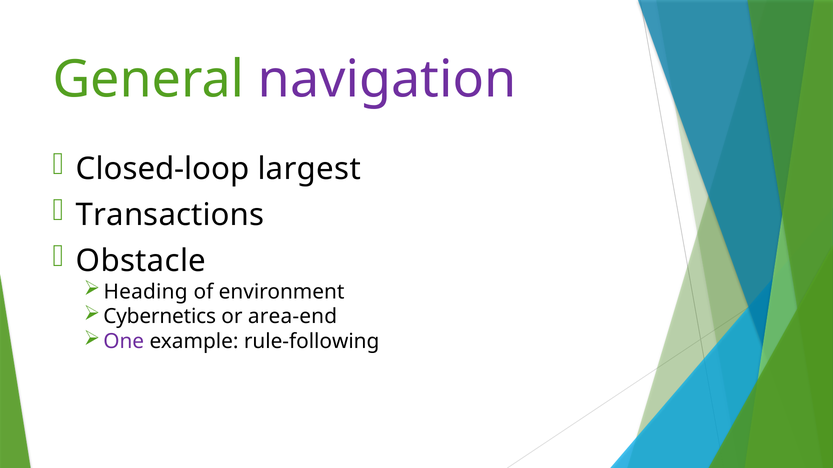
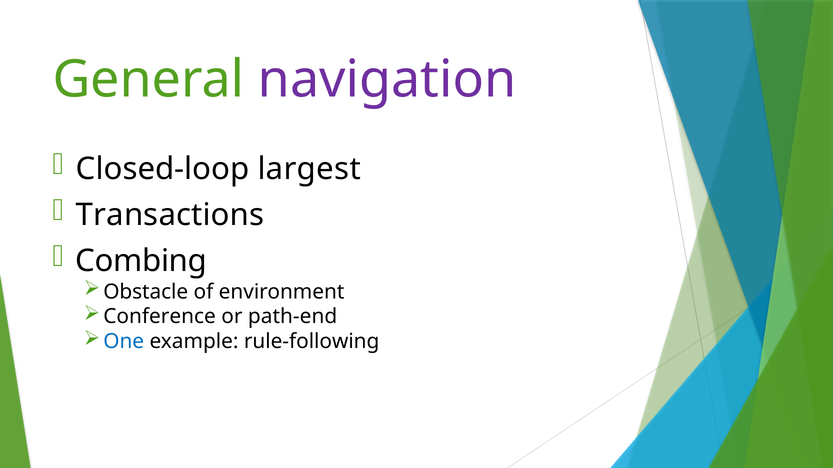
Obstacle: Obstacle -> Combing
Heading: Heading -> Obstacle
Cybernetics: Cybernetics -> Conference
area-end: area-end -> path-end
One colour: purple -> blue
